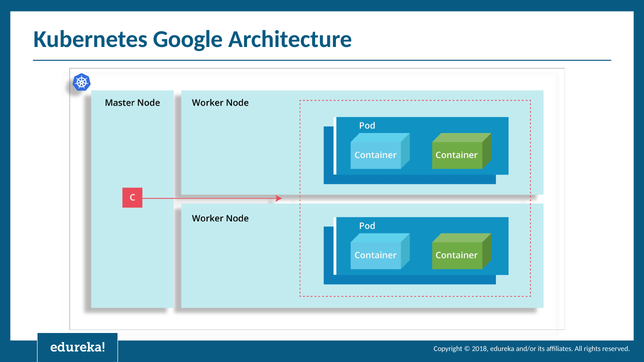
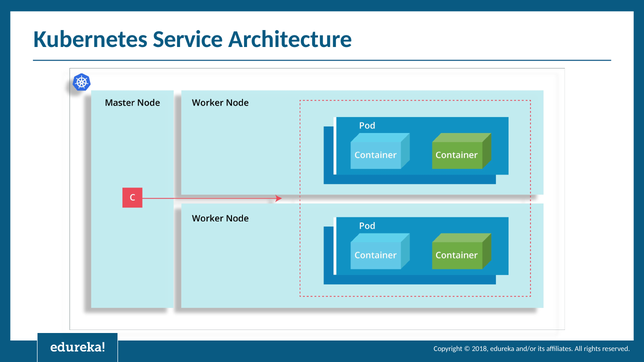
Google: Google -> Service
